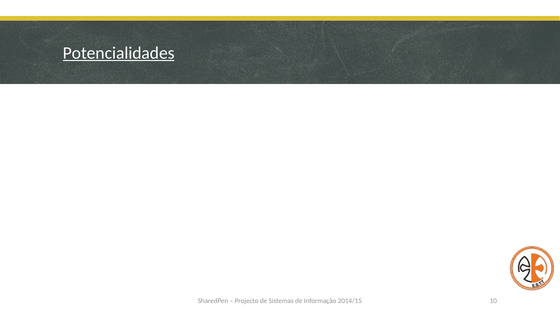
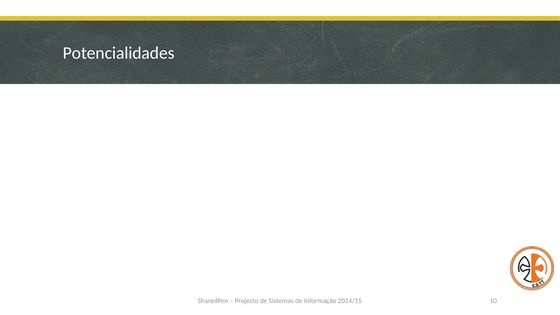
Potencialidades underline: present -> none
